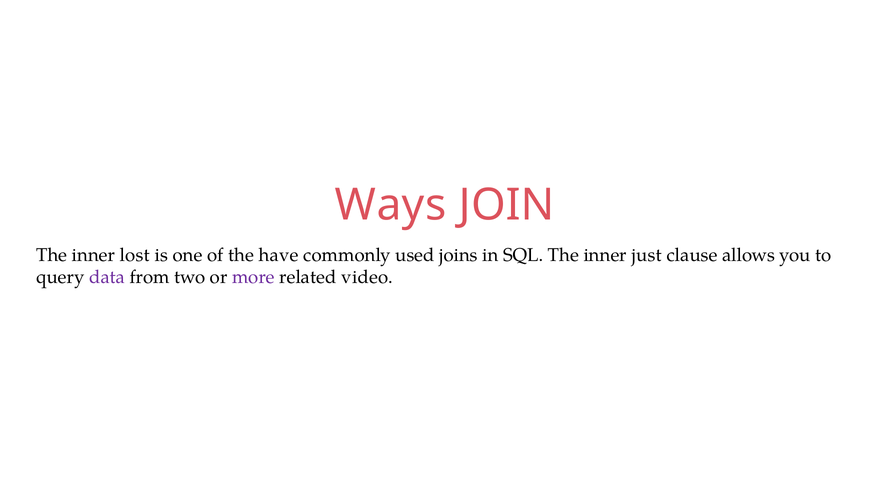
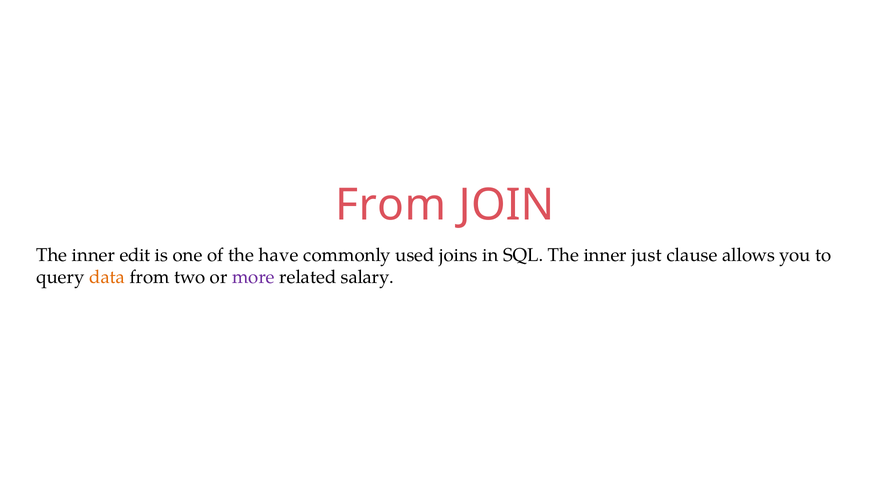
Ways at (391, 205): Ways -> From
lost: lost -> edit
data colour: purple -> orange
video: video -> salary
